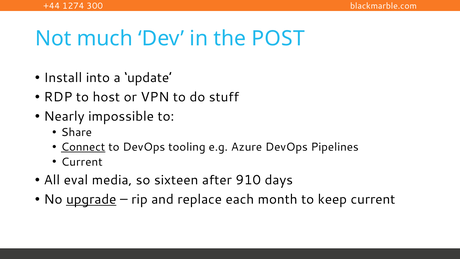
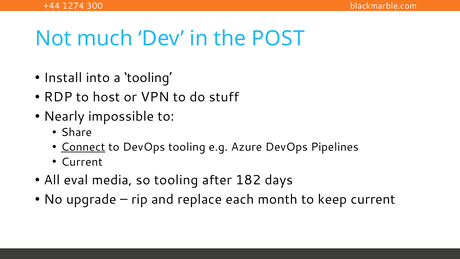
a update: update -> tooling
so sixteen: sixteen -> tooling
910: 910 -> 182
upgrade underline: present -> none
